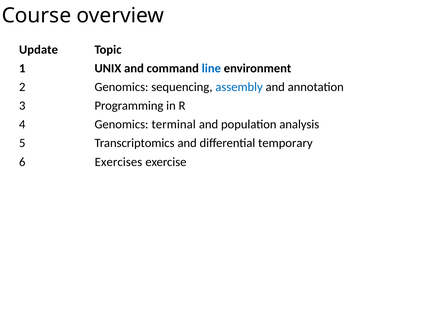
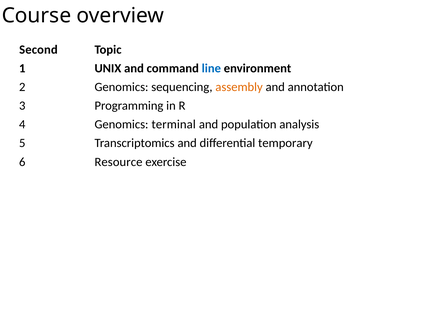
Update: Update -> Second
assembly colour: blue -> orange
Exercises: Exercises -> Resource
